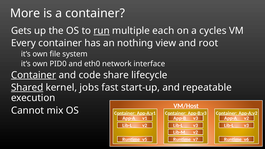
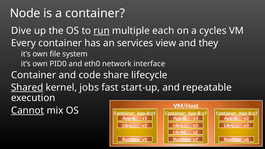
More: More -> Node
Gets: Gets -> Dive
nothing: nothing -> services
root: root -> they
Container at (34, 75) underline: present -> none
Cannot underline: none -> present
